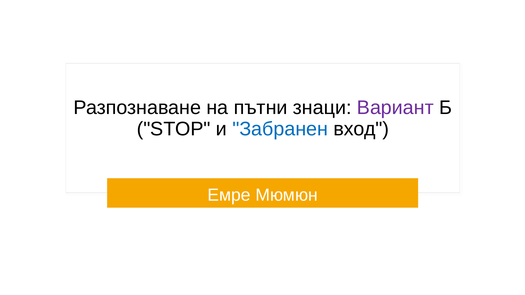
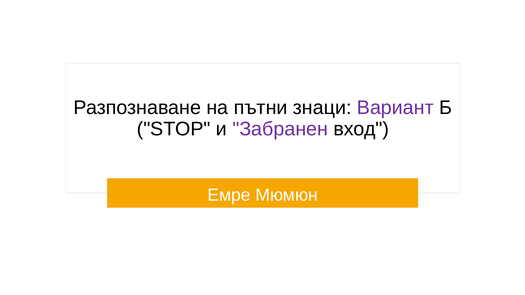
Забранен colour: blue -> purple
